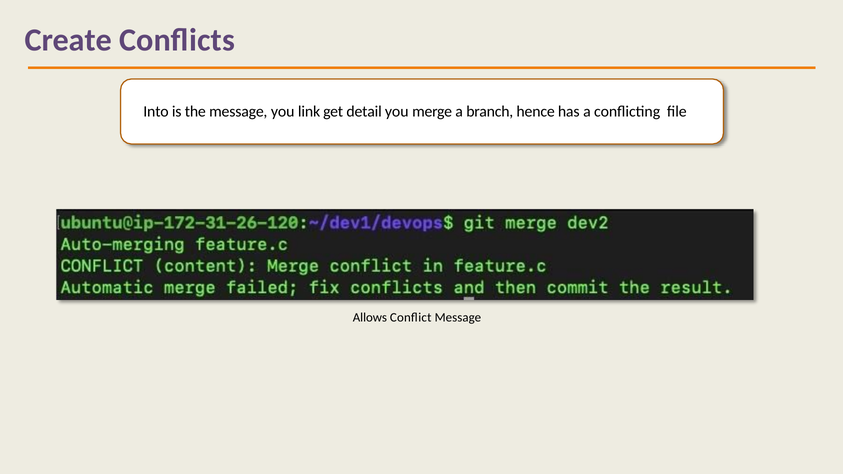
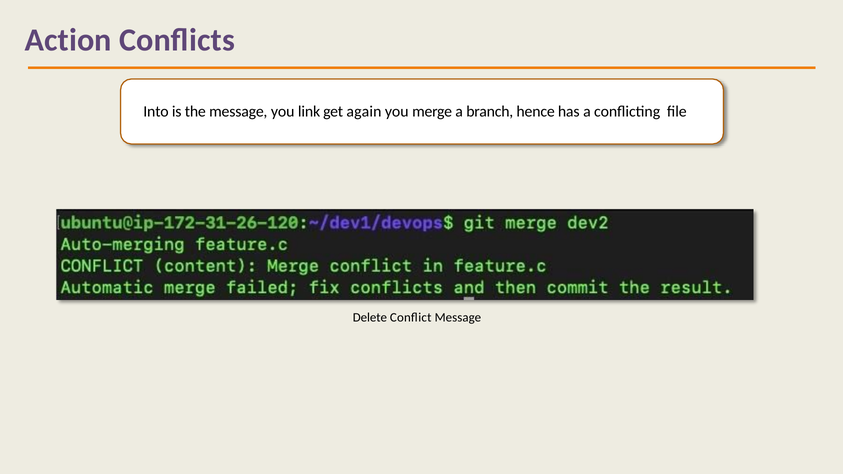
Create: Create -> Action
detail: detail -> again
Allows: Allows -> Delete
